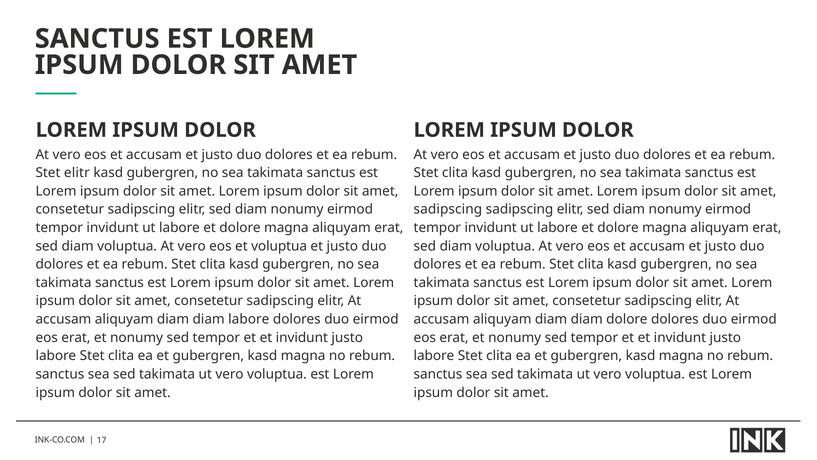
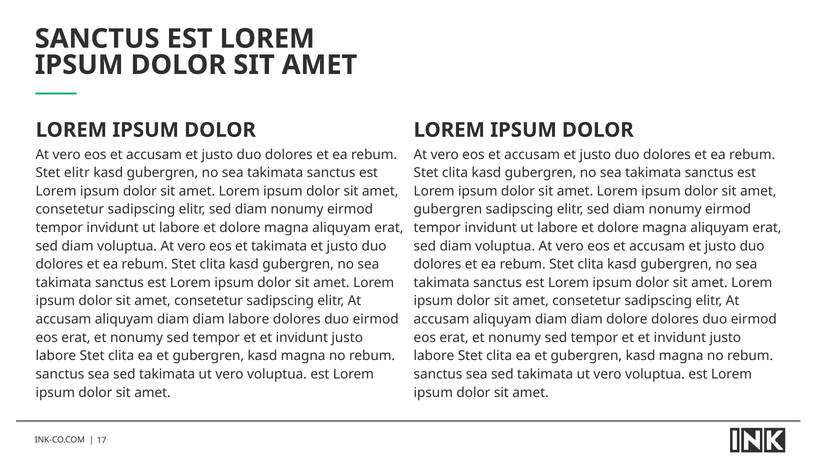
sadipscing at (448, 209): sadipscing -> gubergren
et voluptua: voluptua -> takimata
